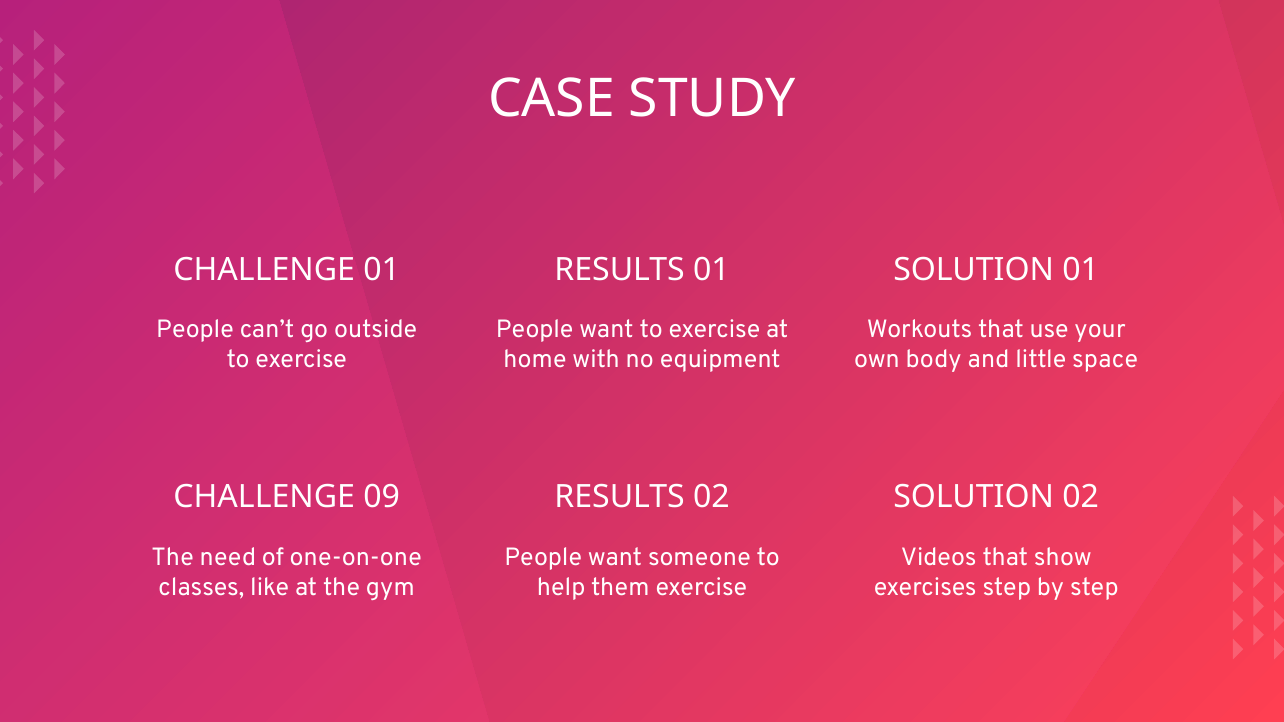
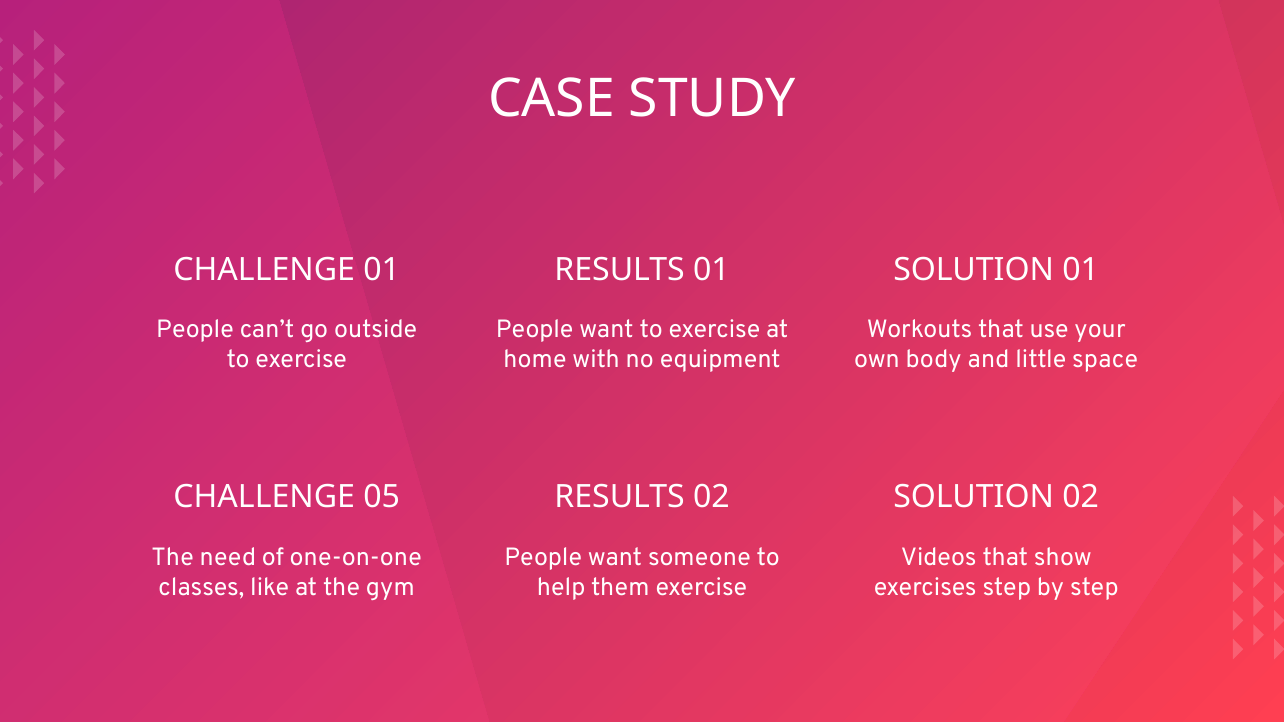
09: 09 -> 05
